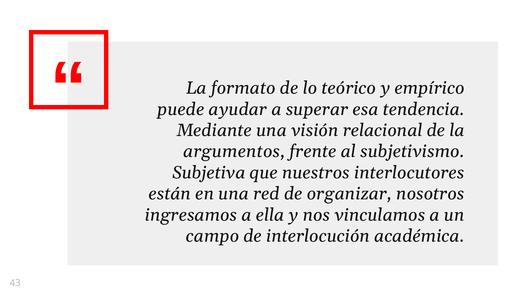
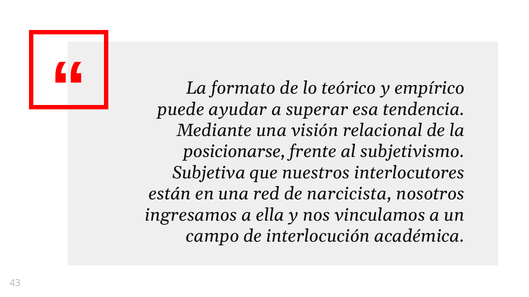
argumentos: argumentos -> posicionarse
organizar: organizar -> narcicista
